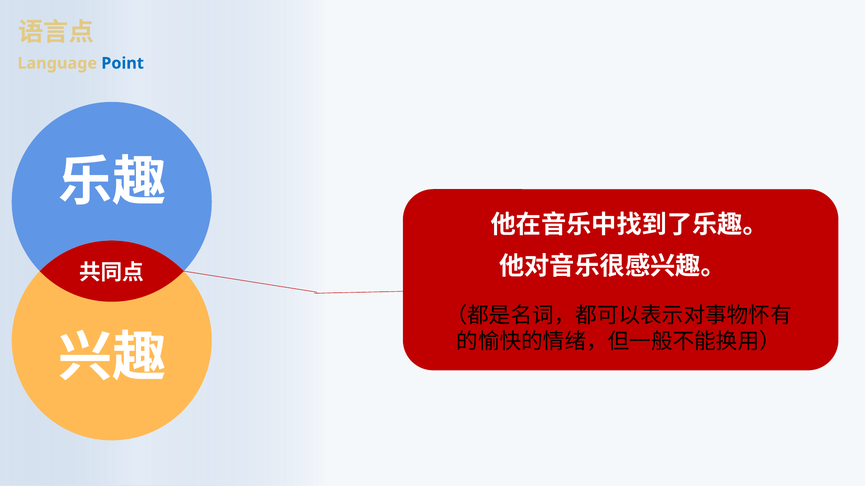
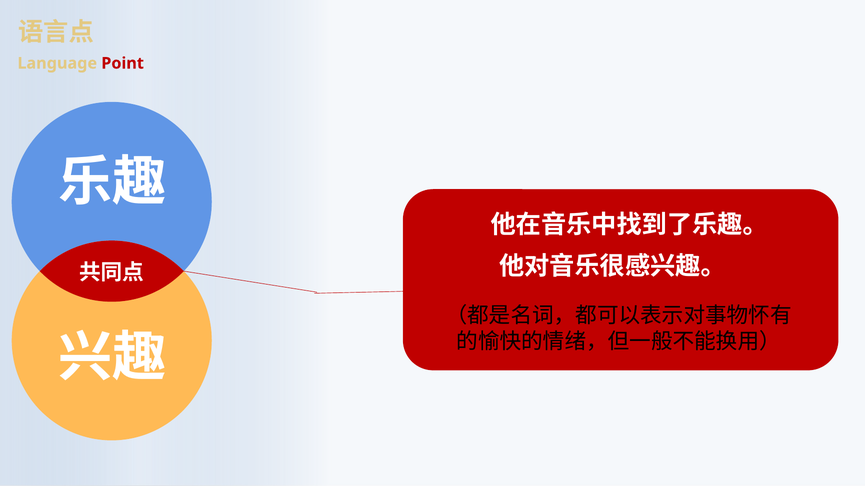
Point colour: blue -> red
